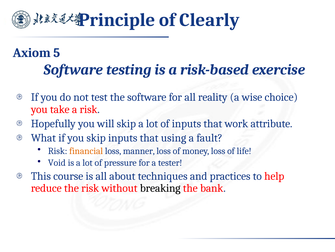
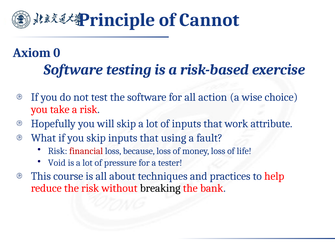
Clearly: Clearly -> Cannot
5: 5 -> 0
reality: reality -> action
financial colour: orange -> red
manner: manner -> because
